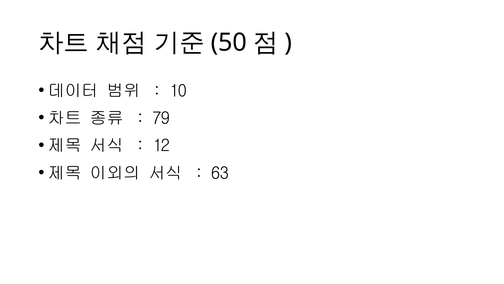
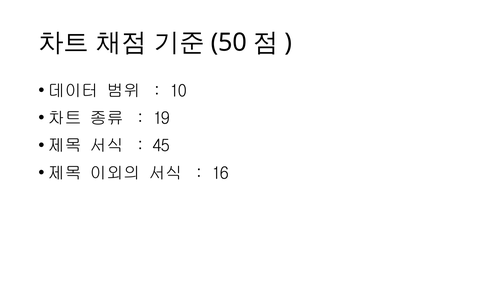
79: 79 -> 19
12: 12 -> 45
63: 63 -> 16
